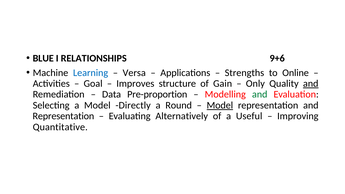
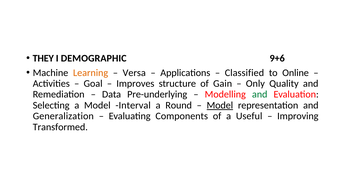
BLUE: BLUE -> THEY
RELATIONSHIPS: RELATIONSHIPS -> DEMOGRAPHIC
Learning colour: blue -> orange
Strengths: Strengths -> Classified
and at (311, 84) underline: present -> none
Pre-proportion: Pre-proportion -> Pre-underlying
Directly: Directly -> Interval
Representation at (63, 116): Representation -> Generalization
Alternatively: Alternatively -> Components
Quantitative: Quantitative -> Transformed
